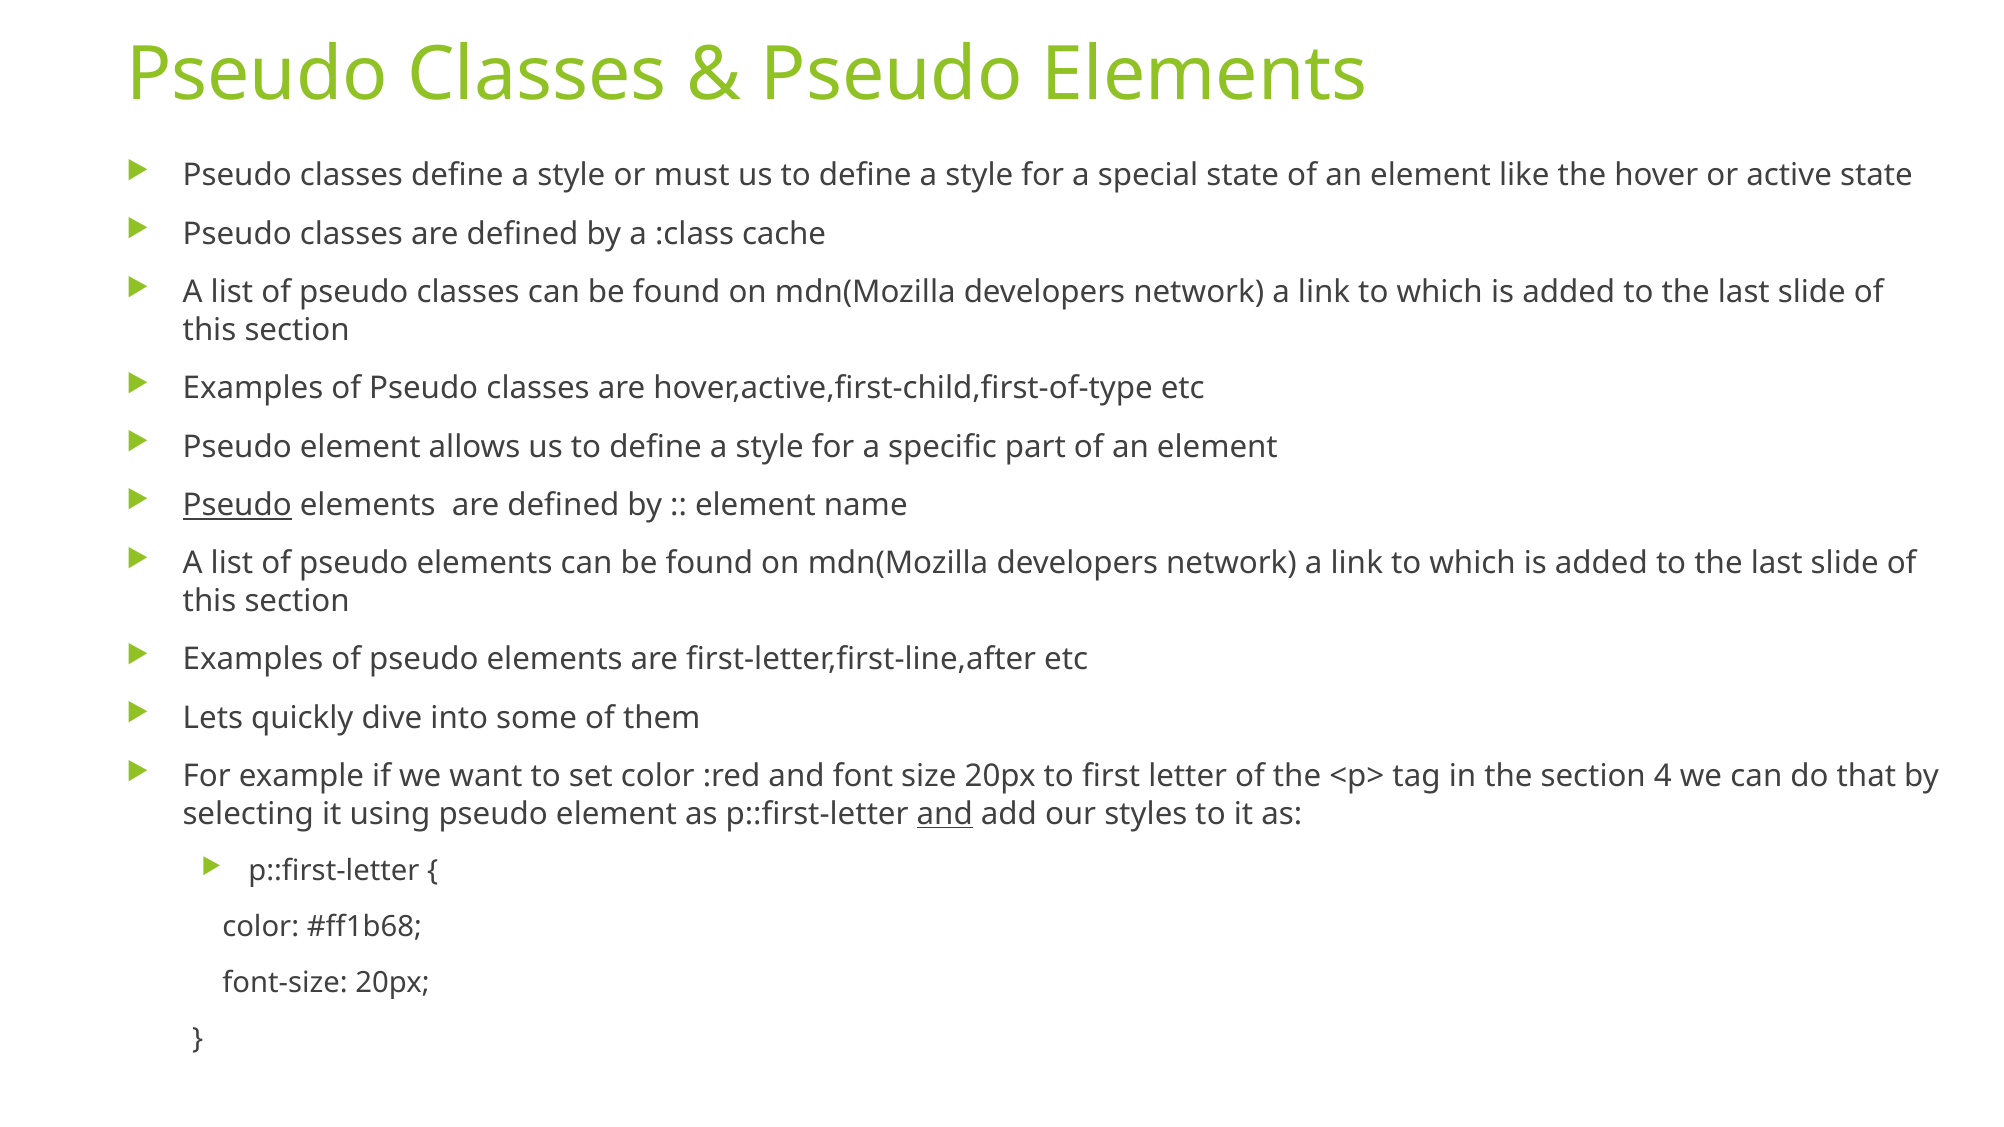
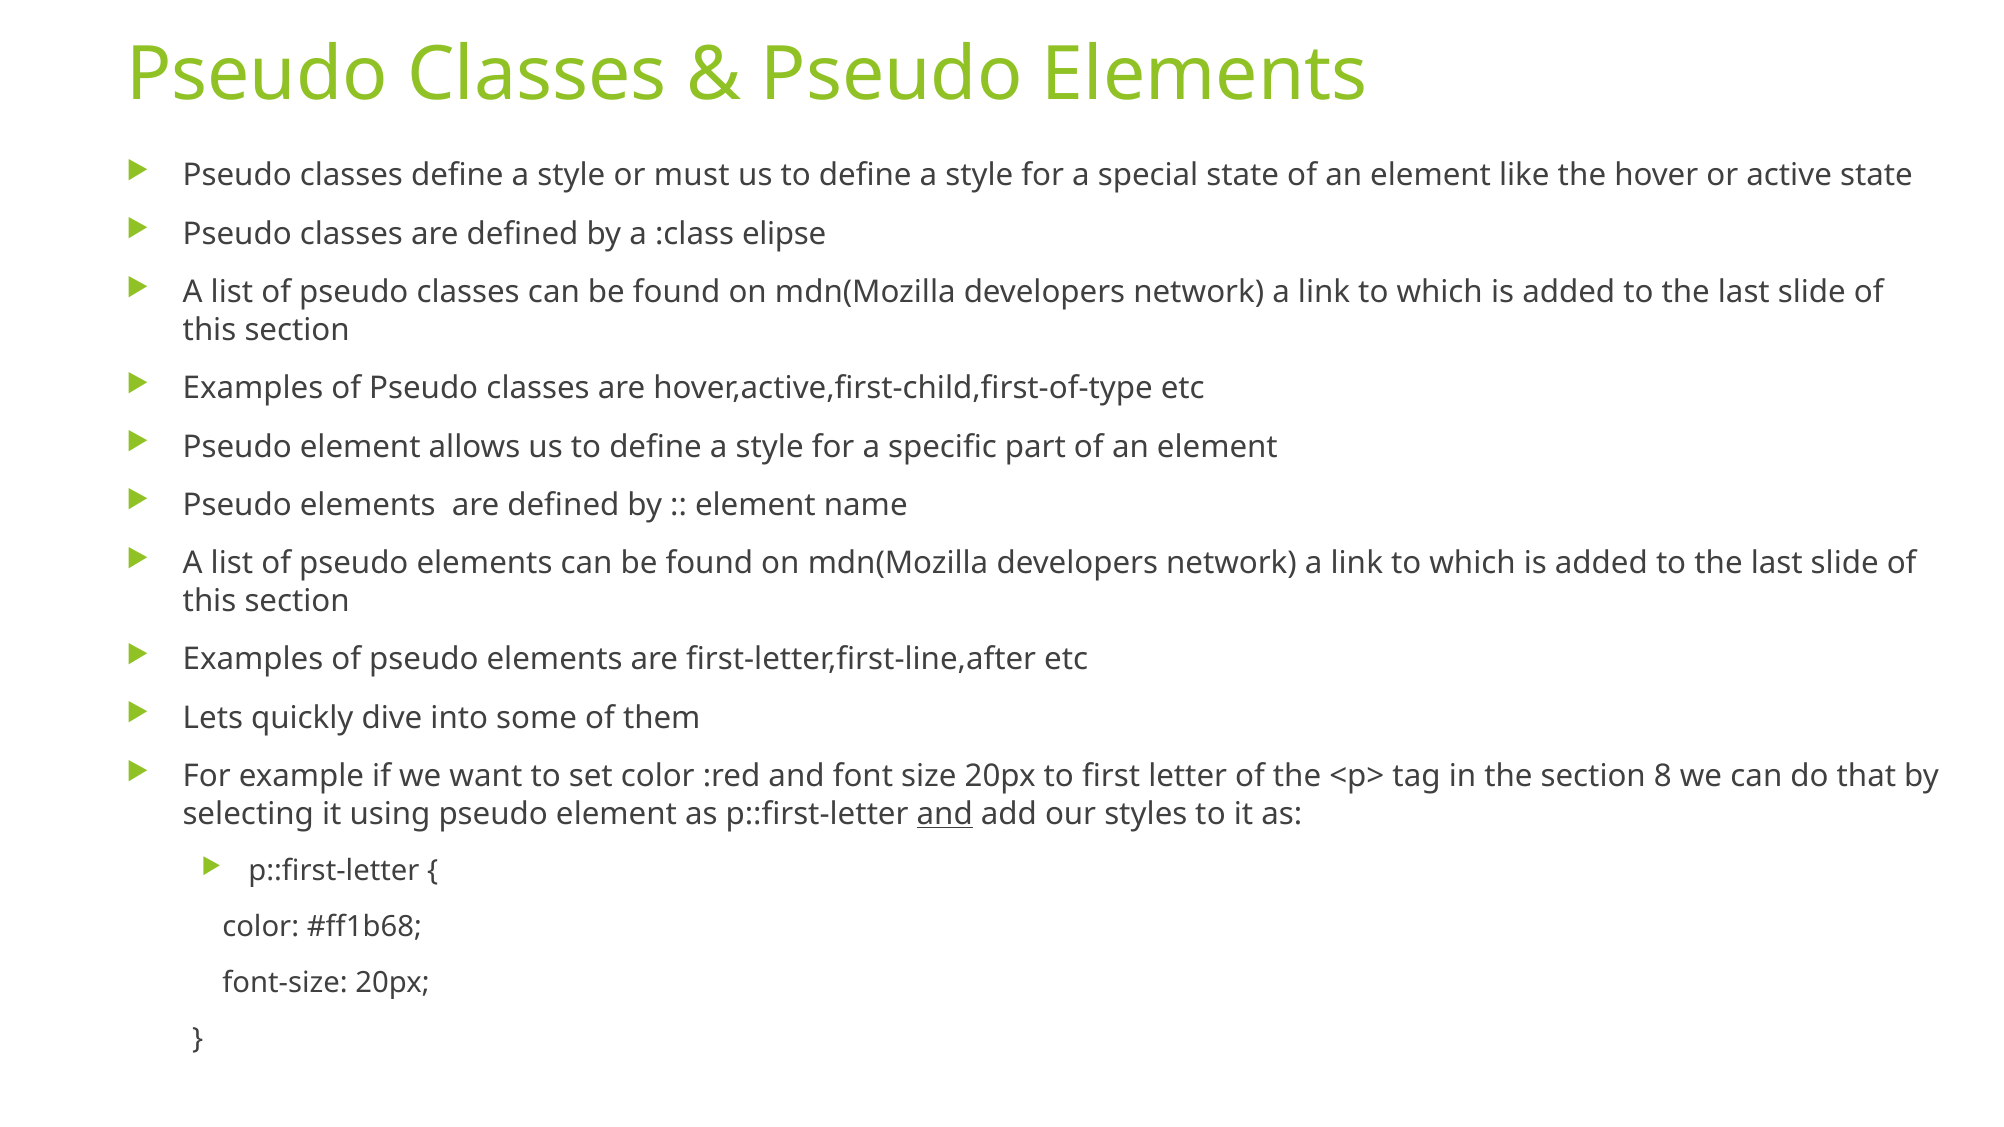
cache: cache -> elipse
Pseudo at (237, 505) underline: present -> none
4: 4 -> 8
